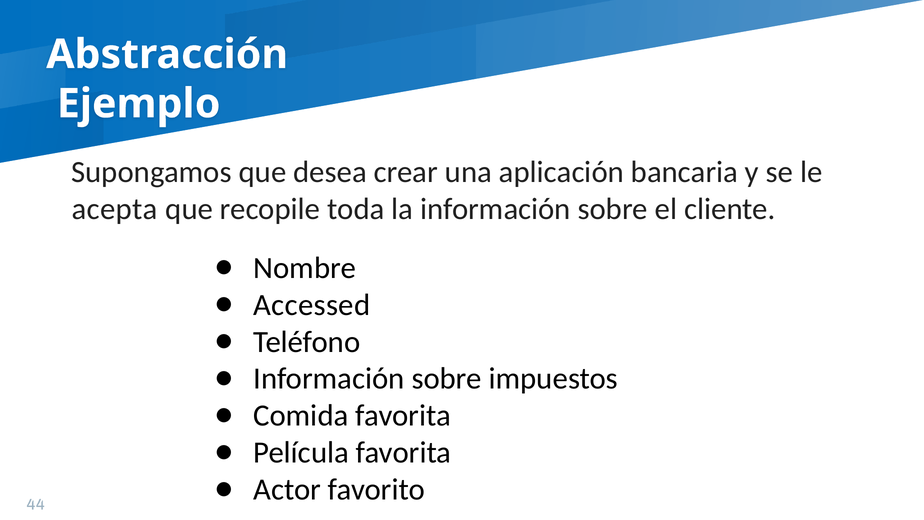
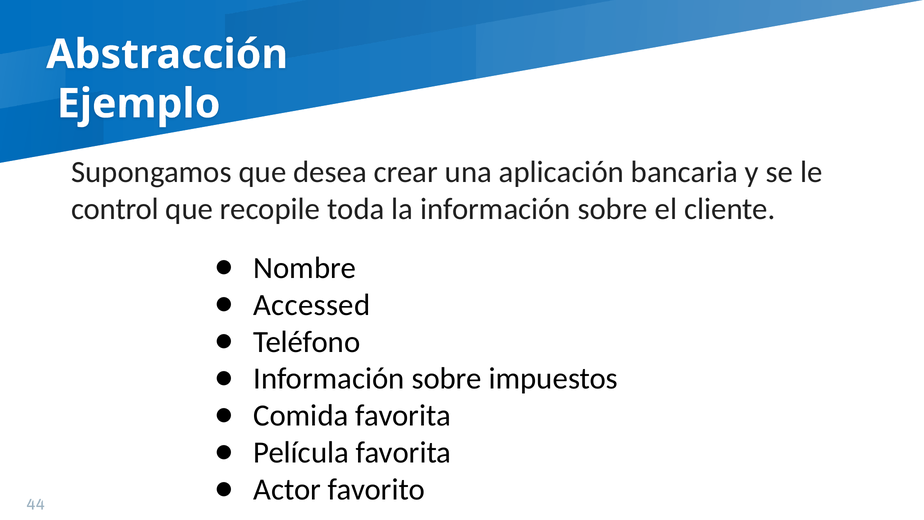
acepta: acepta -> control
